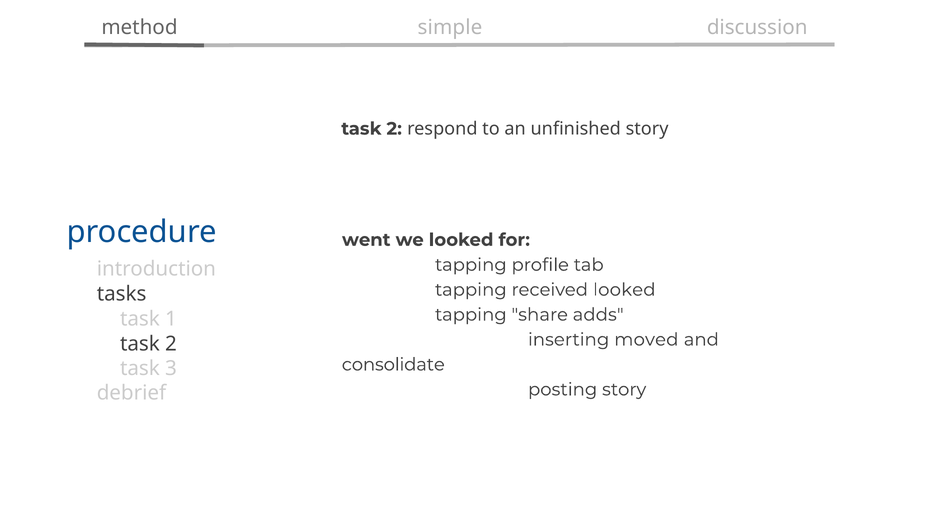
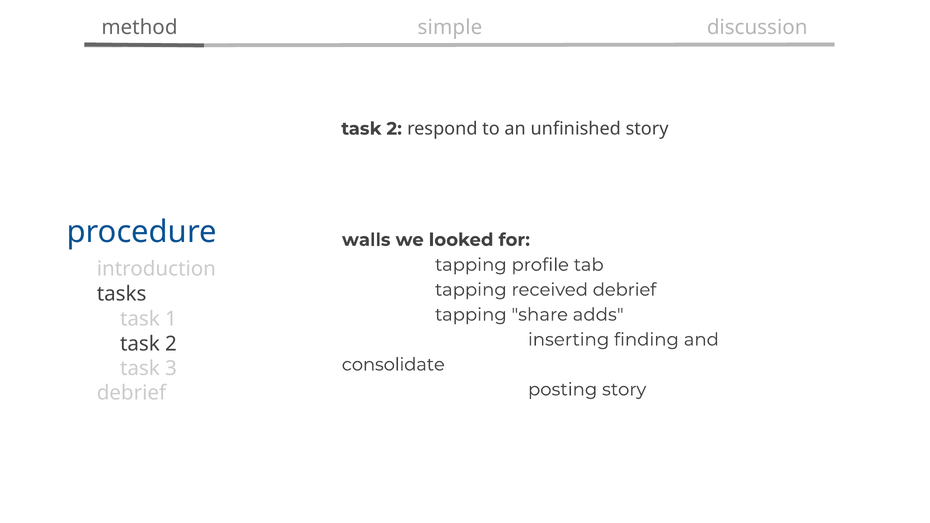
went: went -> walls
received looked: looked -> debrief
moved: moved -> finding
